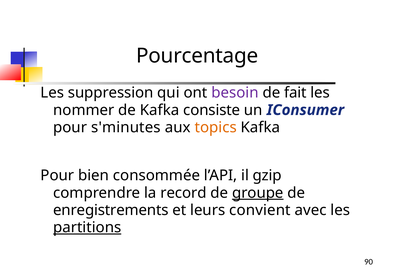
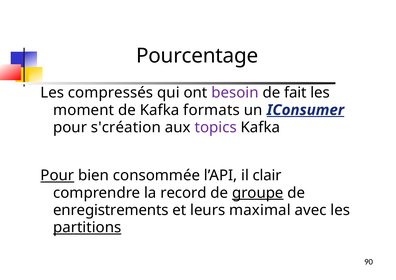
suppression: suppression -> compressés
nommer: nommer -> moment
consiste: consiste -> formats
IConsumer underline: none -> present
s'minutes: s'minutes -> s'création
topics colour: orange -> purple
Pour at (57, 175) underline: none -> present
gzip: gzip -> clair
convient: convient -> maximal
